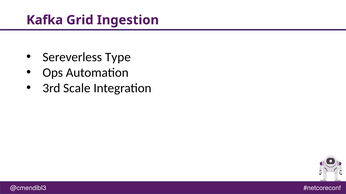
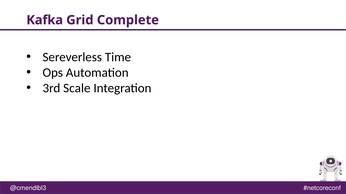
Ingestion: Ingestion -> Complete
Type: Type -> Time
